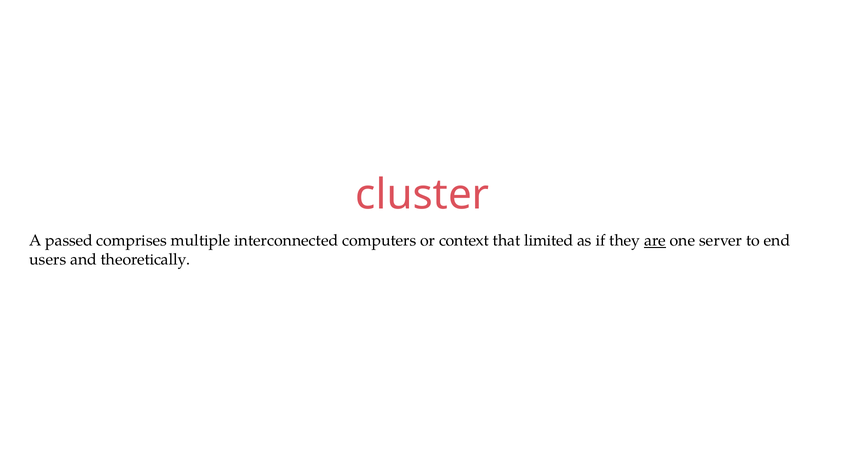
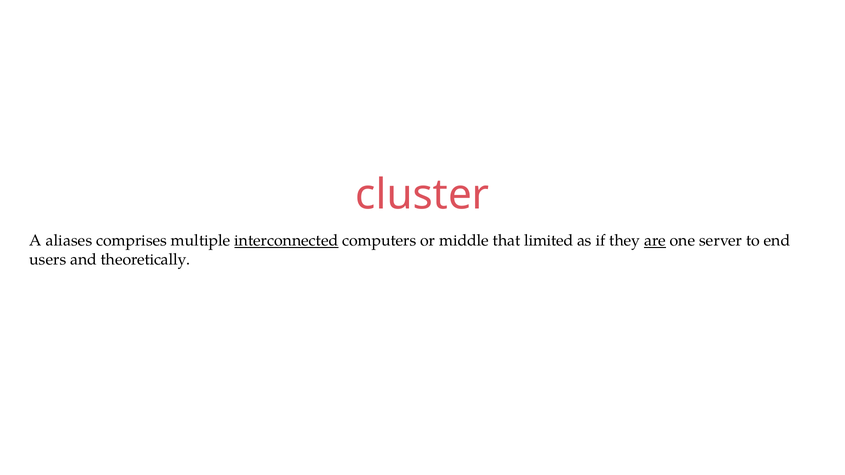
passed: passed -> aliases
interconnected underline: none -> present
context: context -> middle
